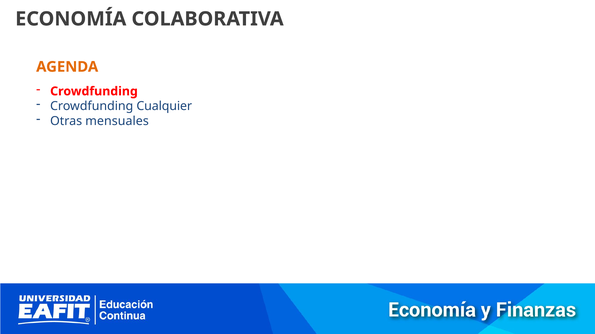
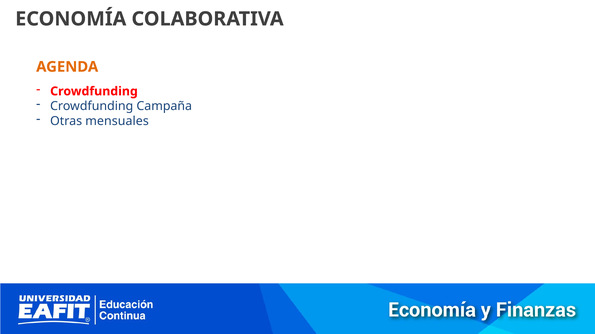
Cualquier: Cualquier -> Campaña
